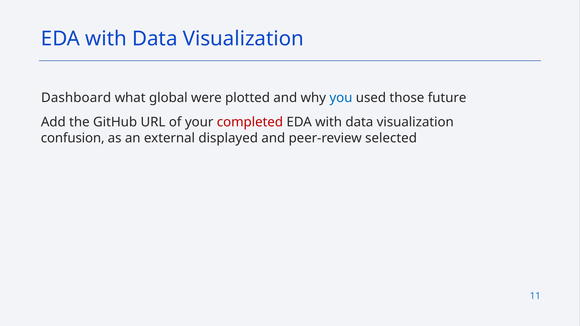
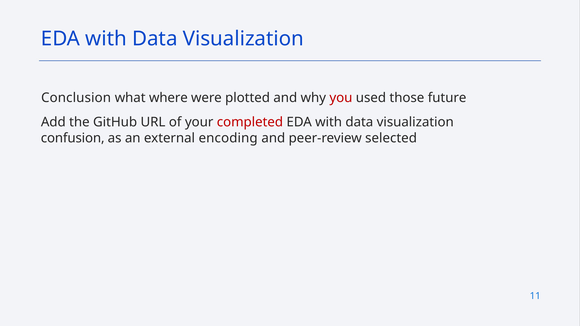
Dashboard: Dashboard -> Conclusion
global: global -> where
you colour: blue -> red
displayed: displayed -> encoding
